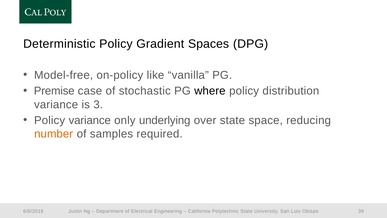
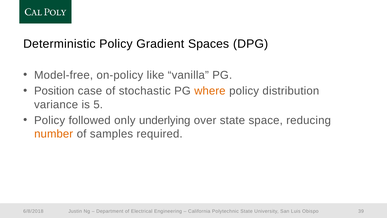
Premise: Premise -> Position
where colour: black -> orange
3: 3 -> 5
Policy variance: variance -> followed
